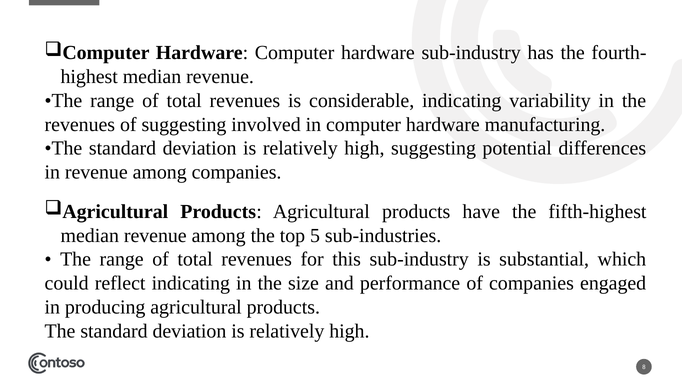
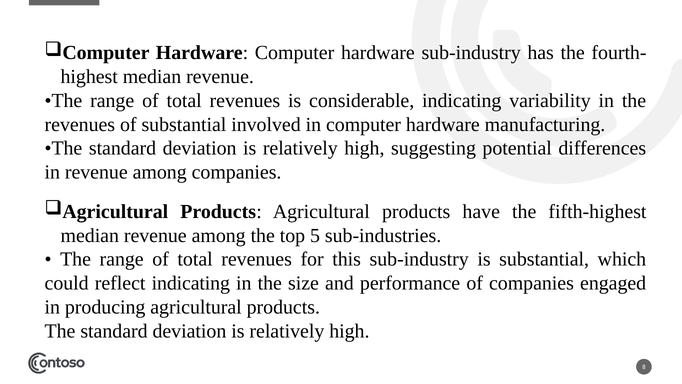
of suggesting: suggesting -> substantial
